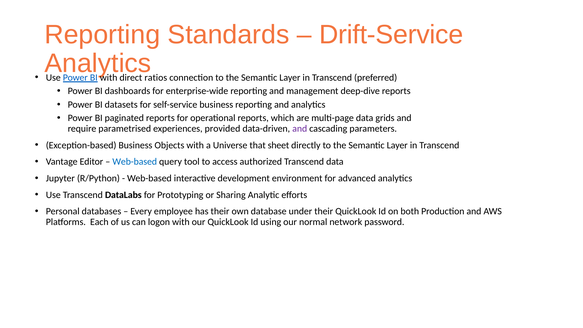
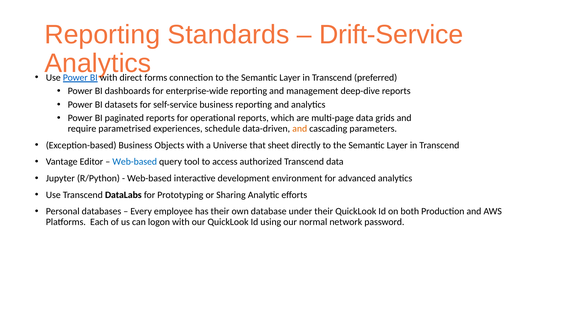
ratios: ratios -> forms
provided: provided -> schedule
and at (300, 129) colour: purple -> orange
